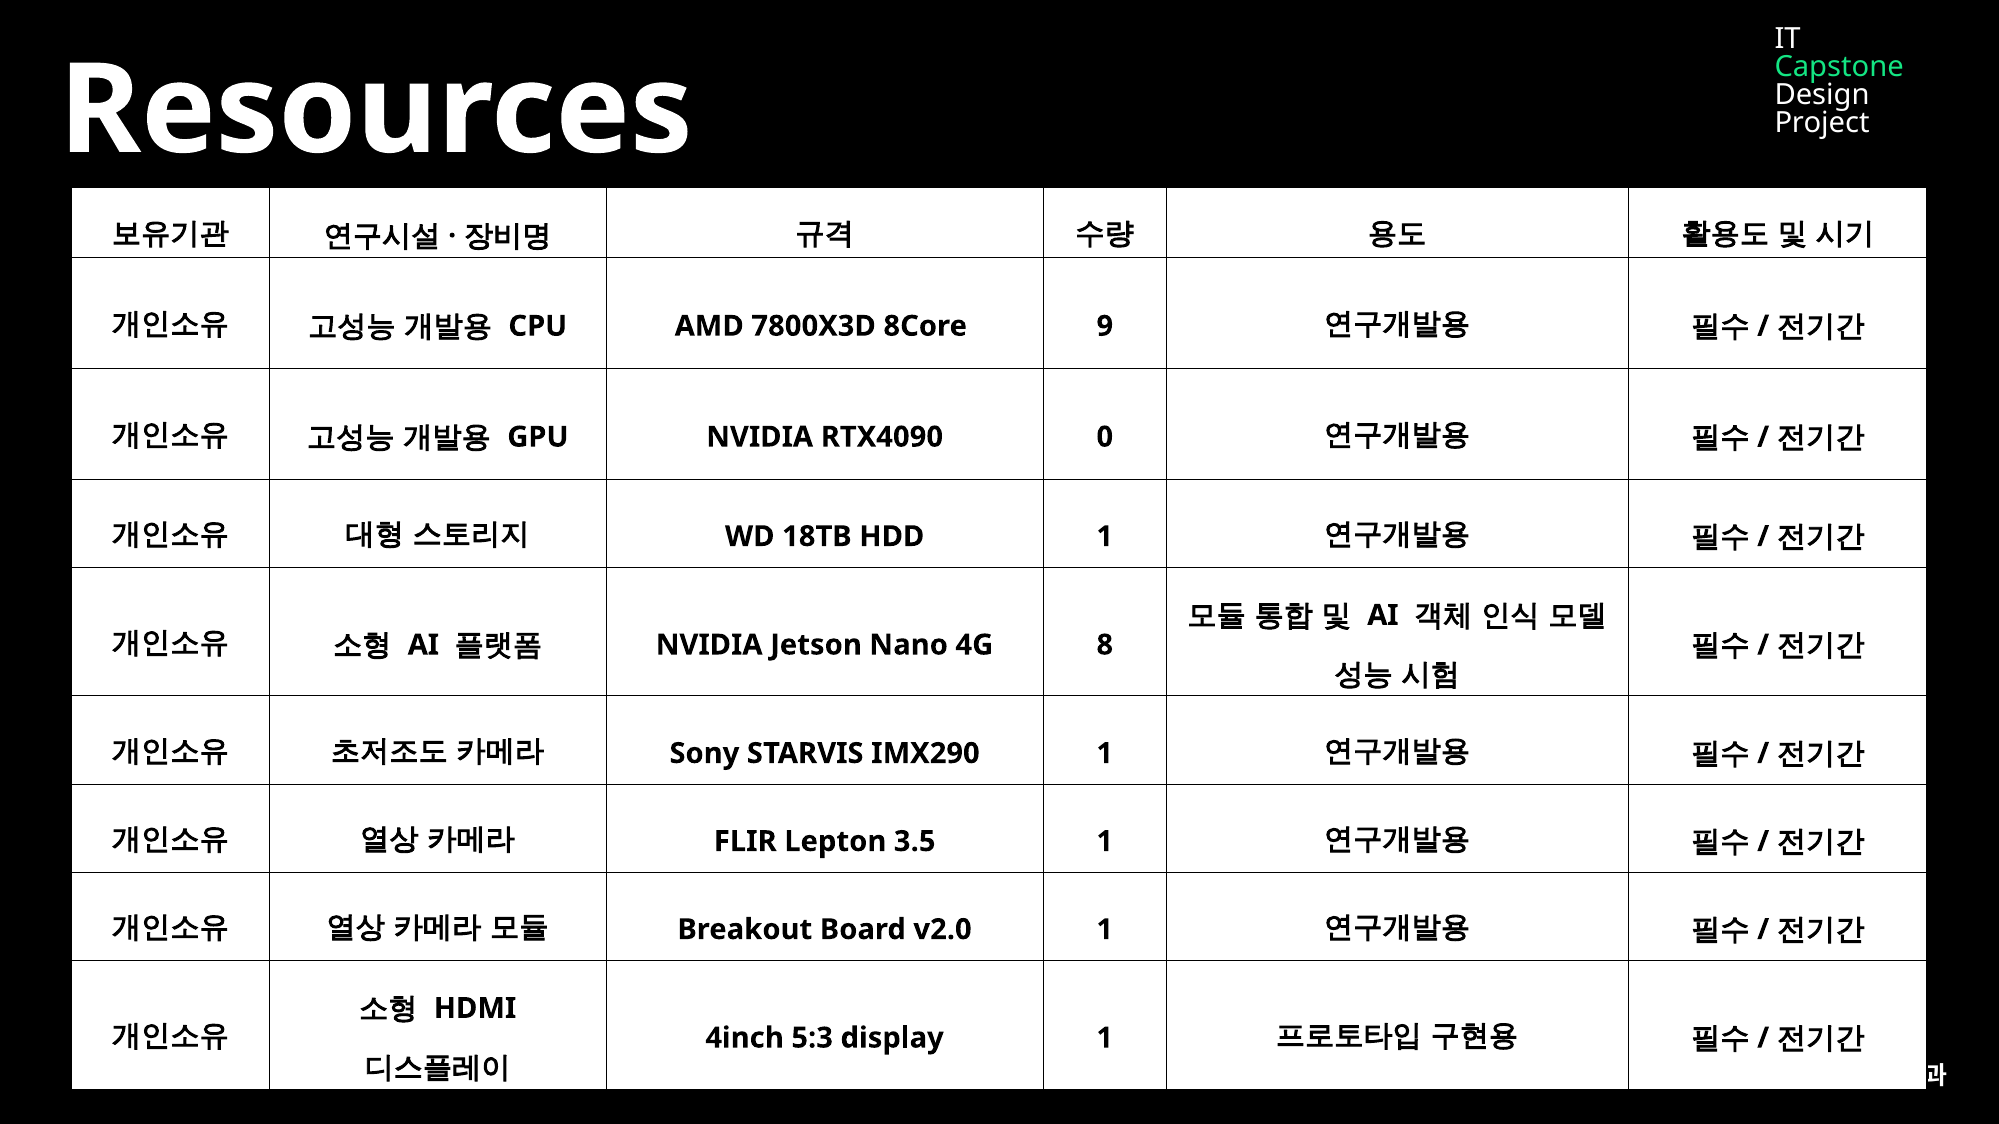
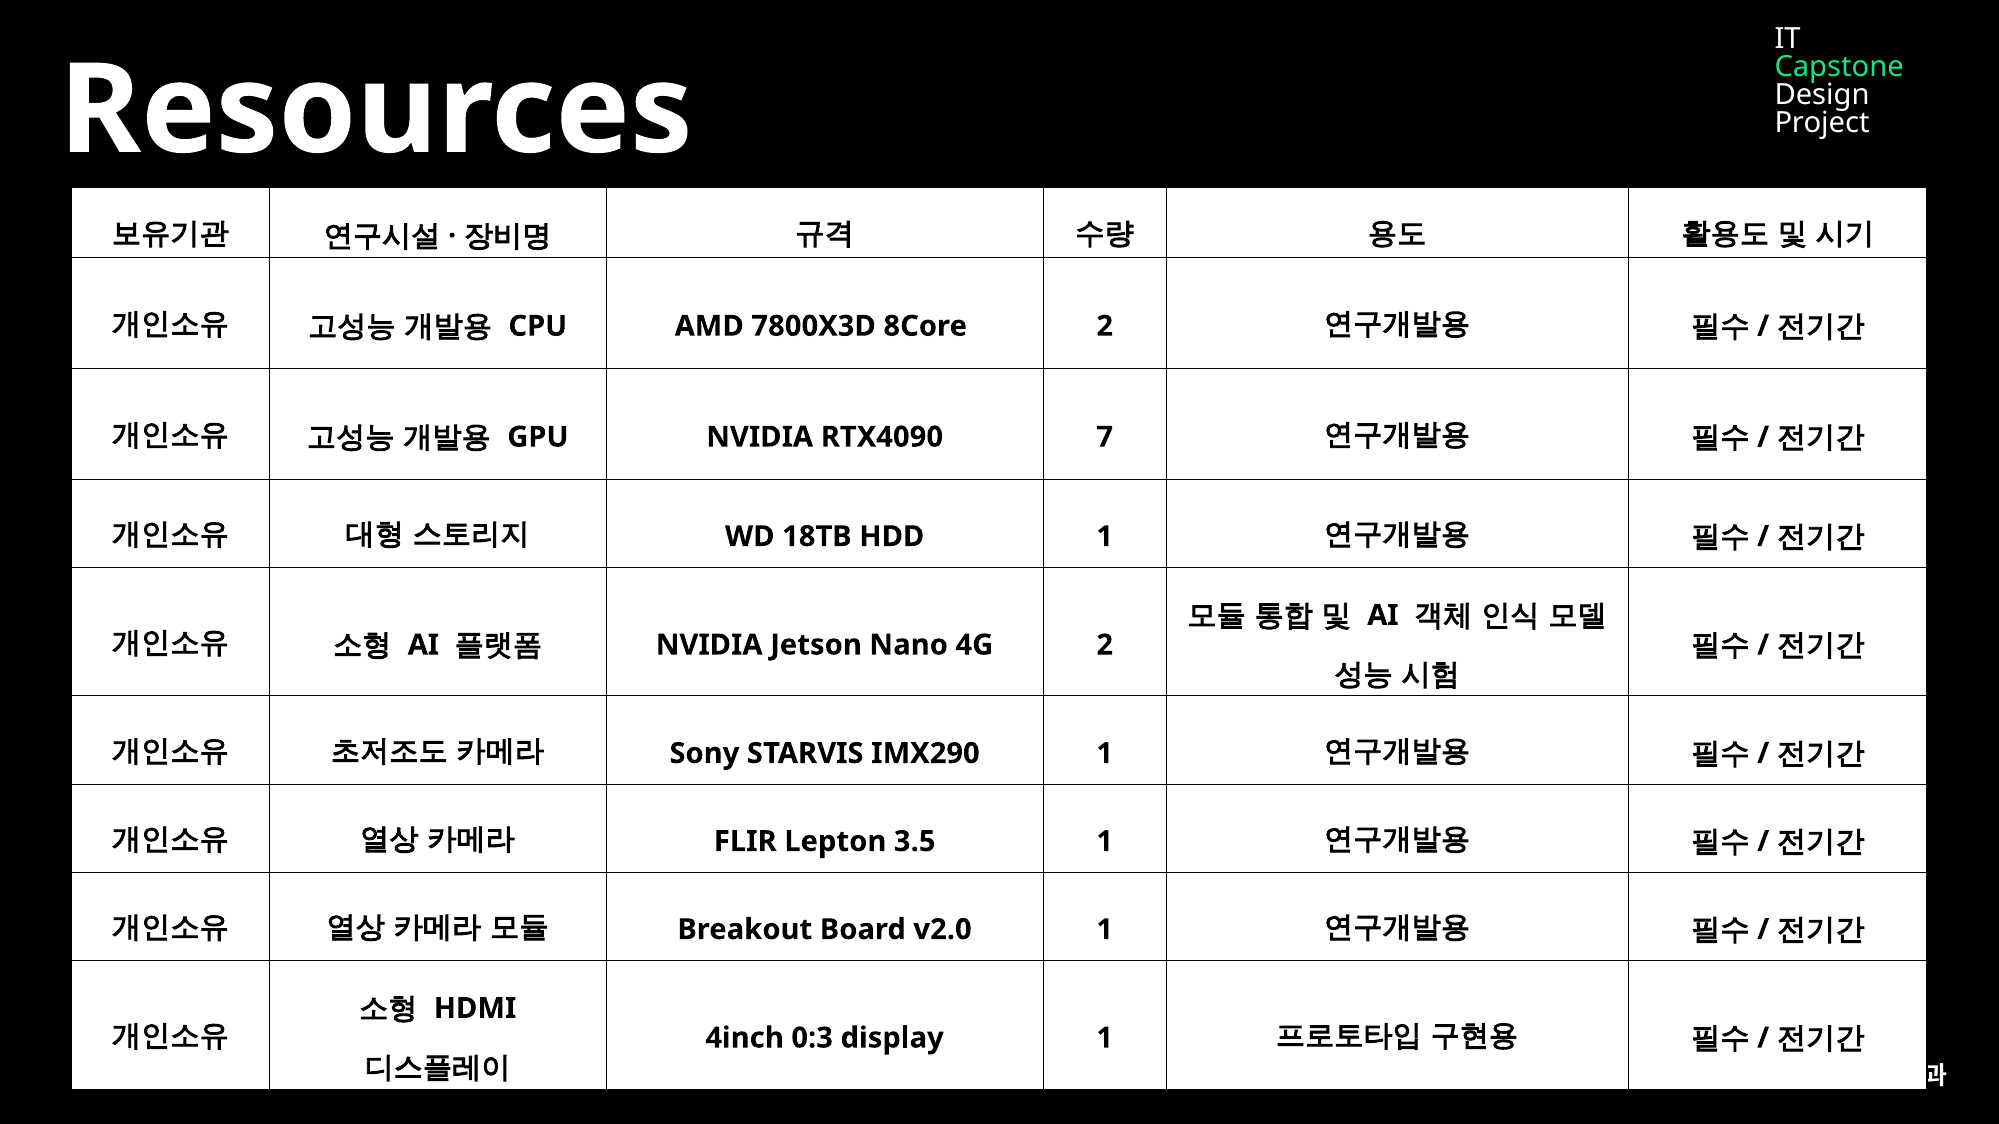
8Core 9: 9 -> 2
0: 0 -> 7
4G 8: 8 -> 2
5:3: 5:3 -> 0:3
